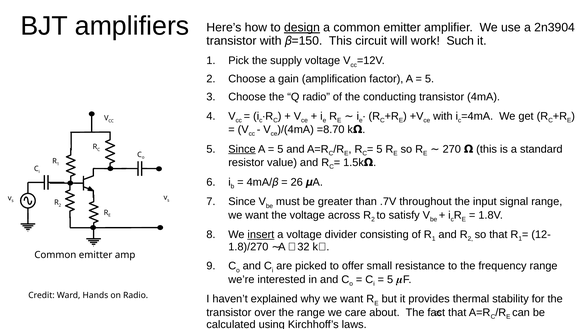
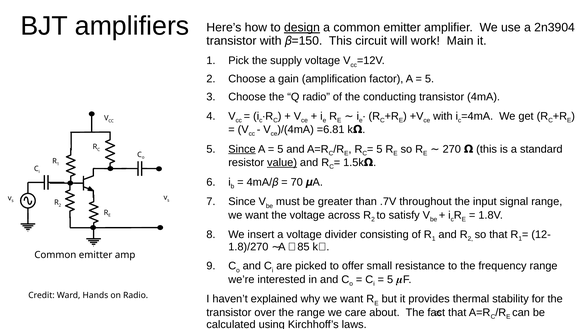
Such: Such -> Main
=8.70: =8.70 -> =6.81
value underline: none -> present
26: 26 -> 70
insert underline: present -> none
32: 32 -> 85
